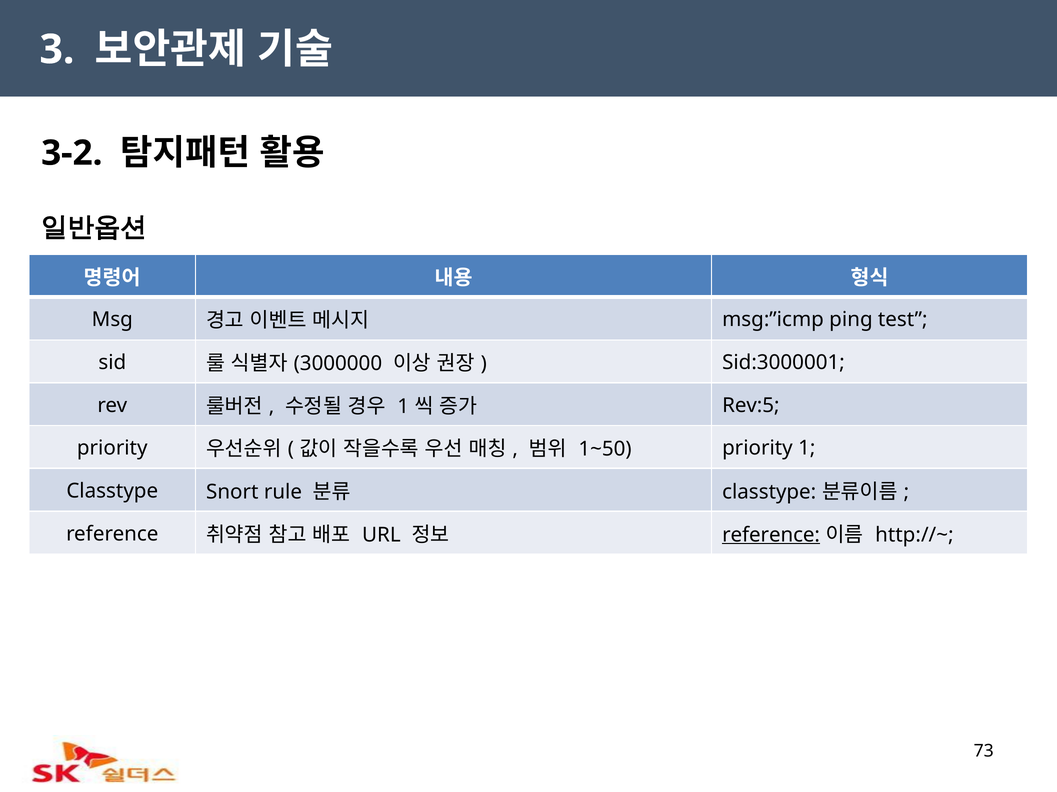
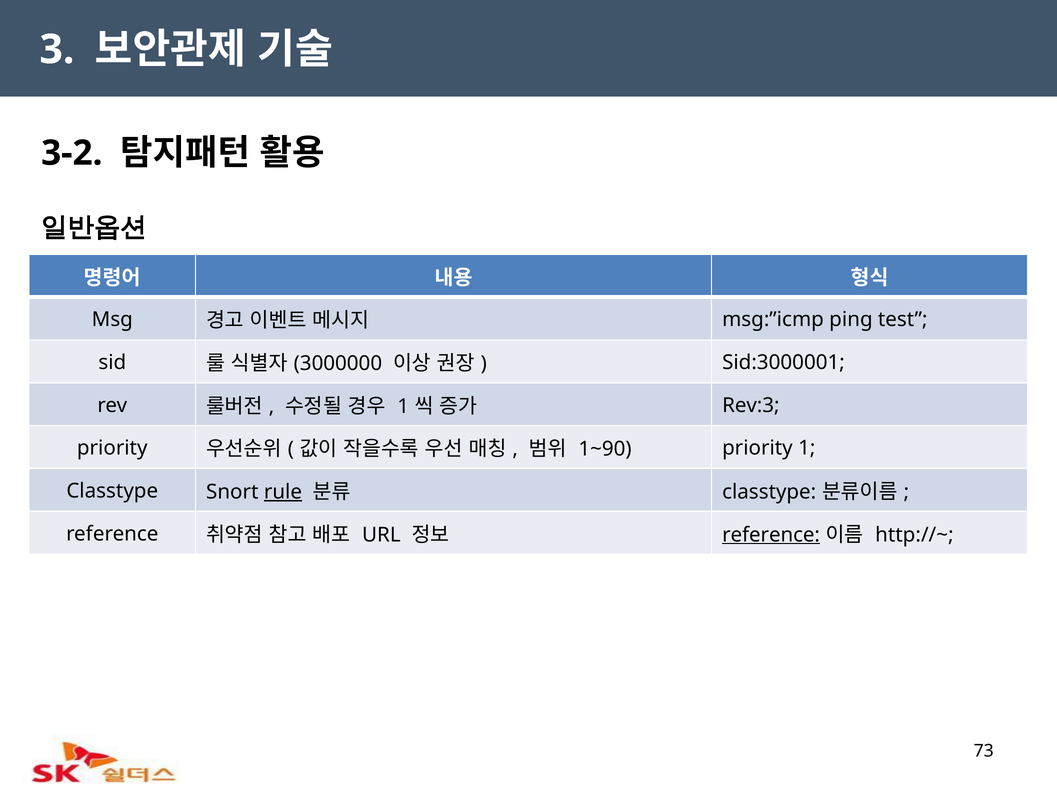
Rev:5: Rev:5 -> Rev:3
1~50: 1~50 -> 1~90
rule underline: none -> present
